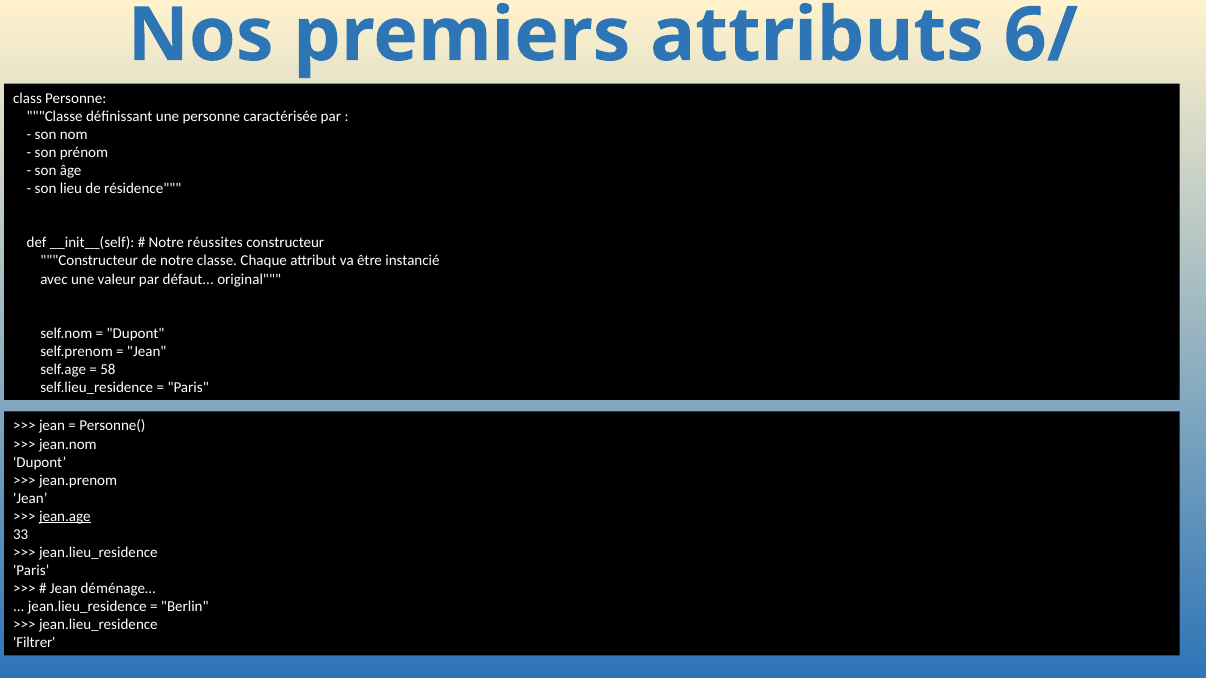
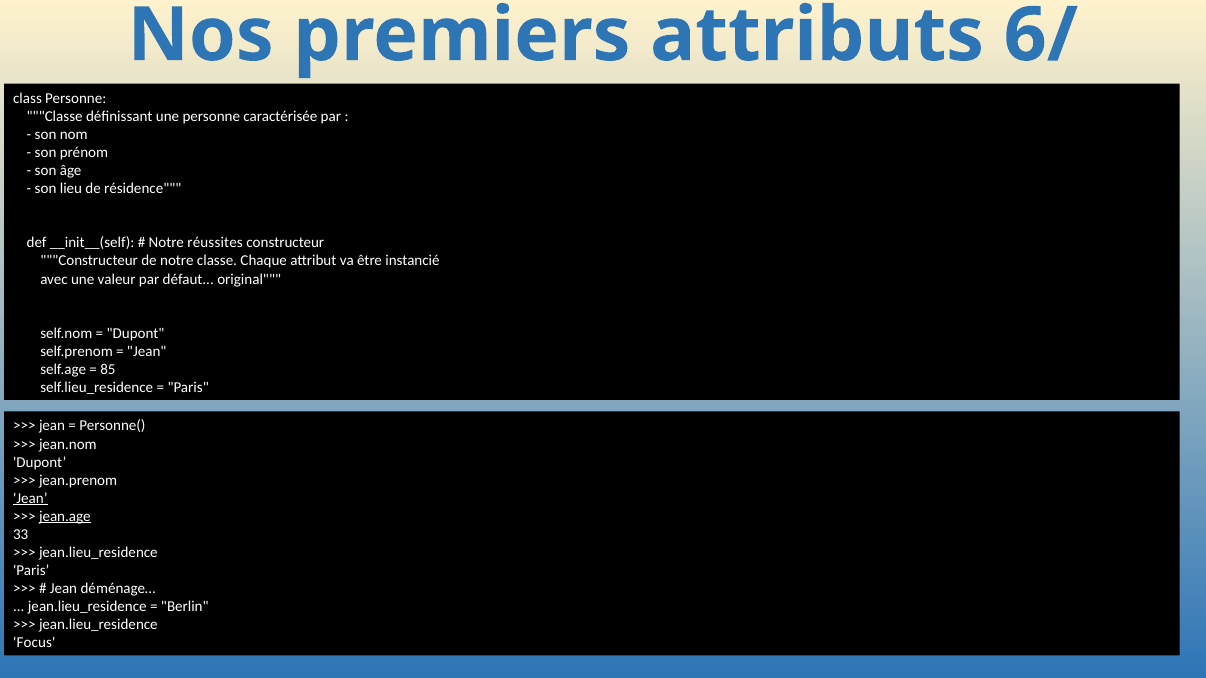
58: 58 -> 85
Jean at (30, 499) underline: none -> present
Filtrer: Filtrer -> Focus
